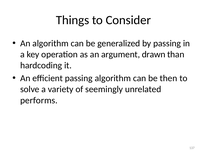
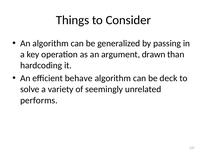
efficient passing: passing -> behave
then: then -> deck
